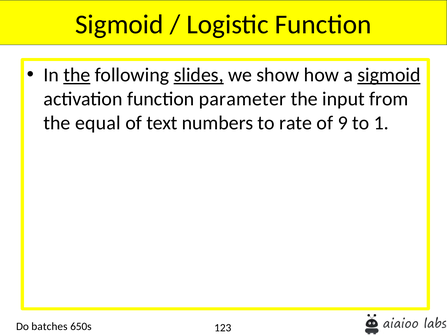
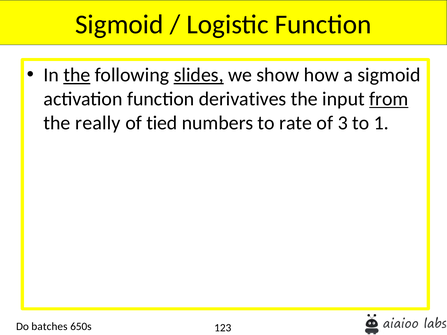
sigmoid at (389, 75) underline: present -> none
parameter: parameter -> derivatives
from underline: none -> present
equal: equal -> really
text: text -> tied
9: 9 -> 3
